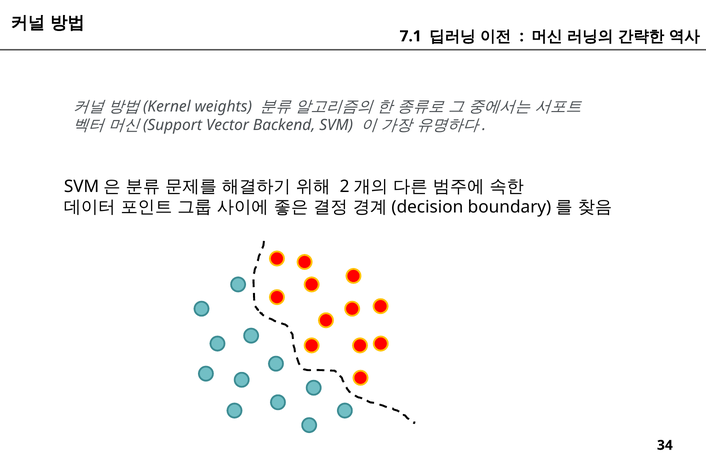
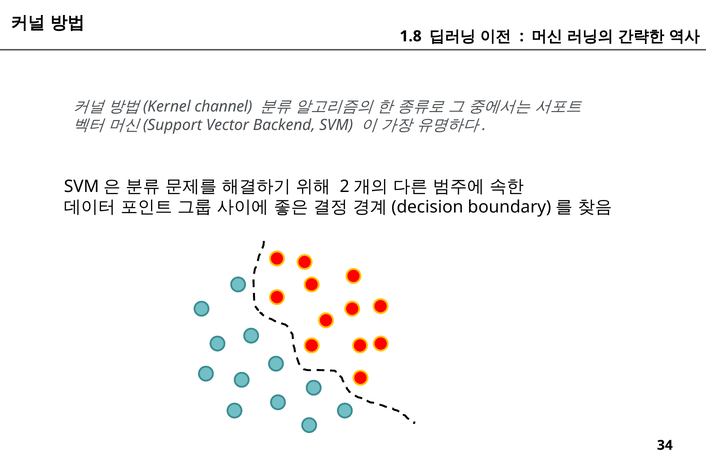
7.1: 7.1 -> 1.8
weights: weights -> channel
